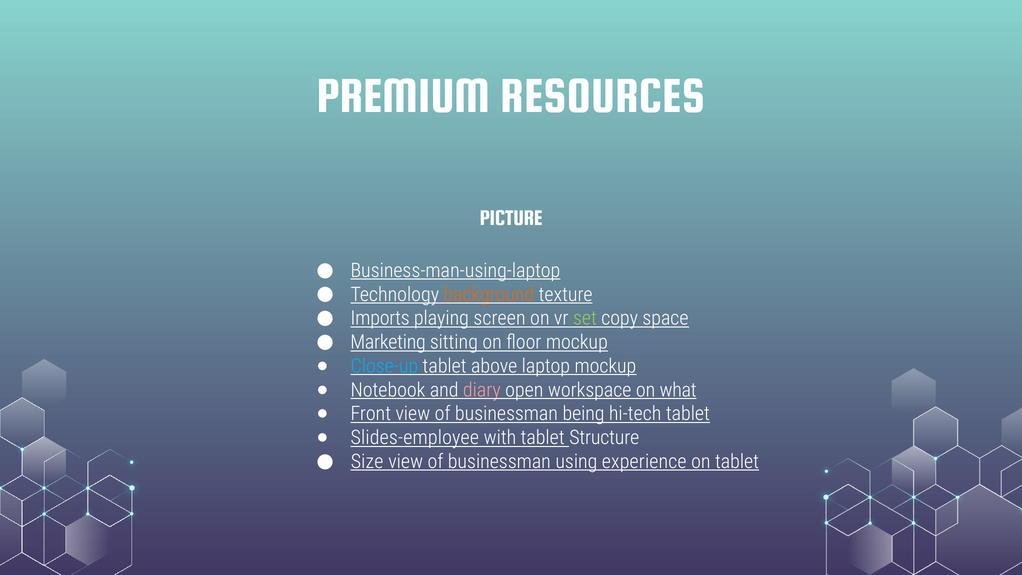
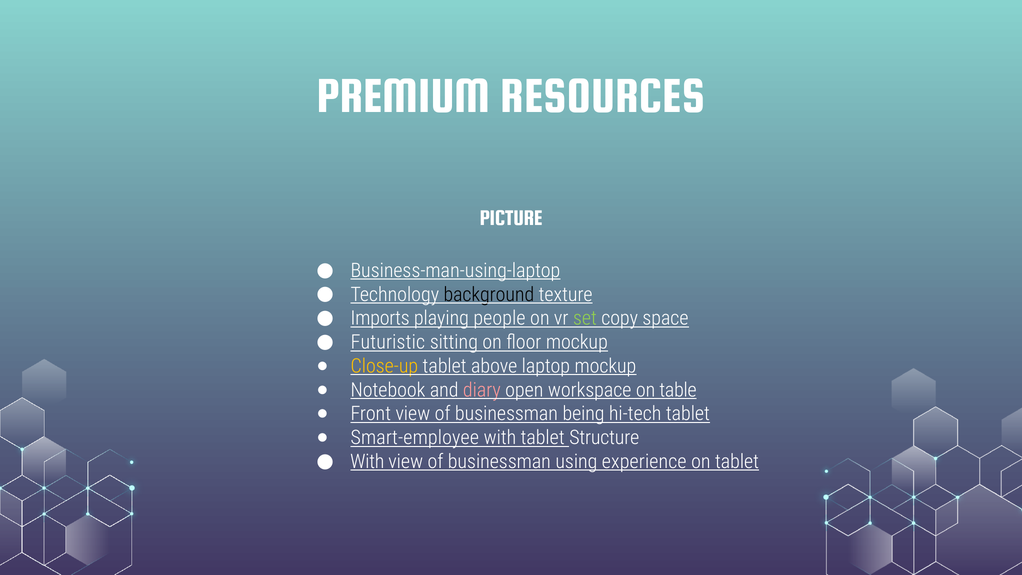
background colour: orange -> black
screen: screen -> people
Marketing: Marketing -> Futuristic
Close-up colour: light blue -> yellow
what: what -> table
Slides-employee: Slides-employee -> Smart-employee
Size at (367, 462): Size -> With
